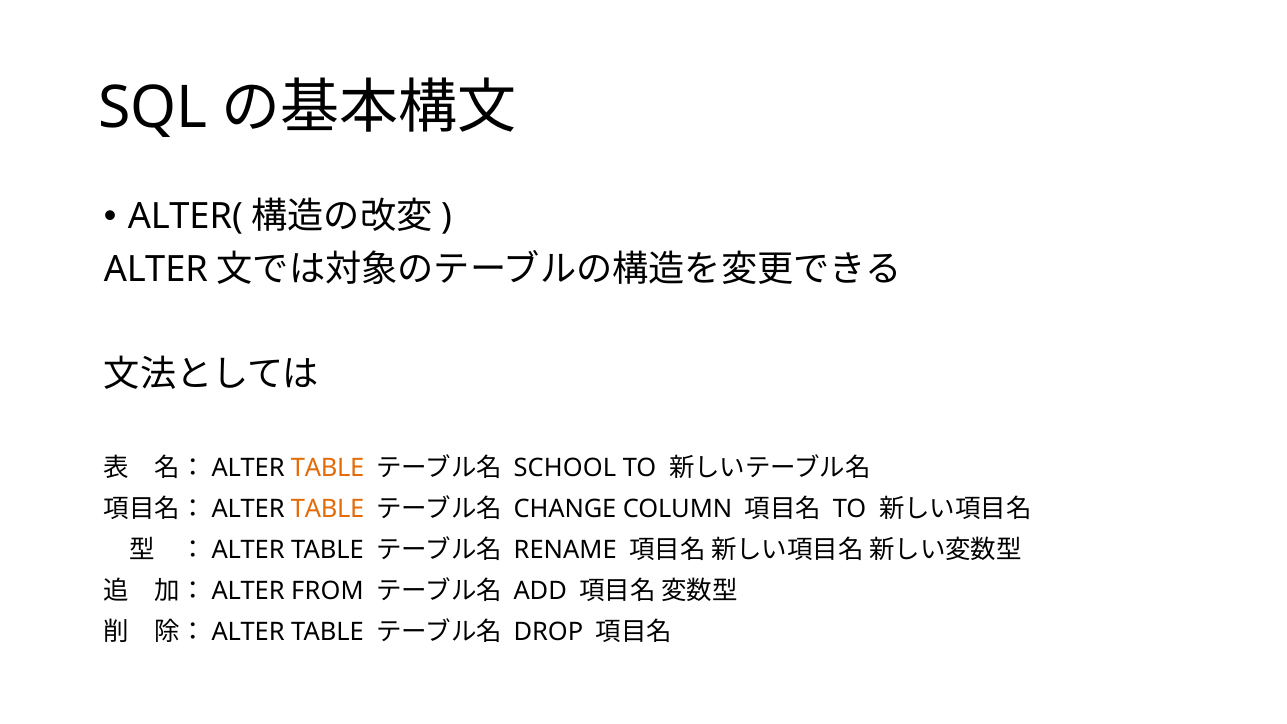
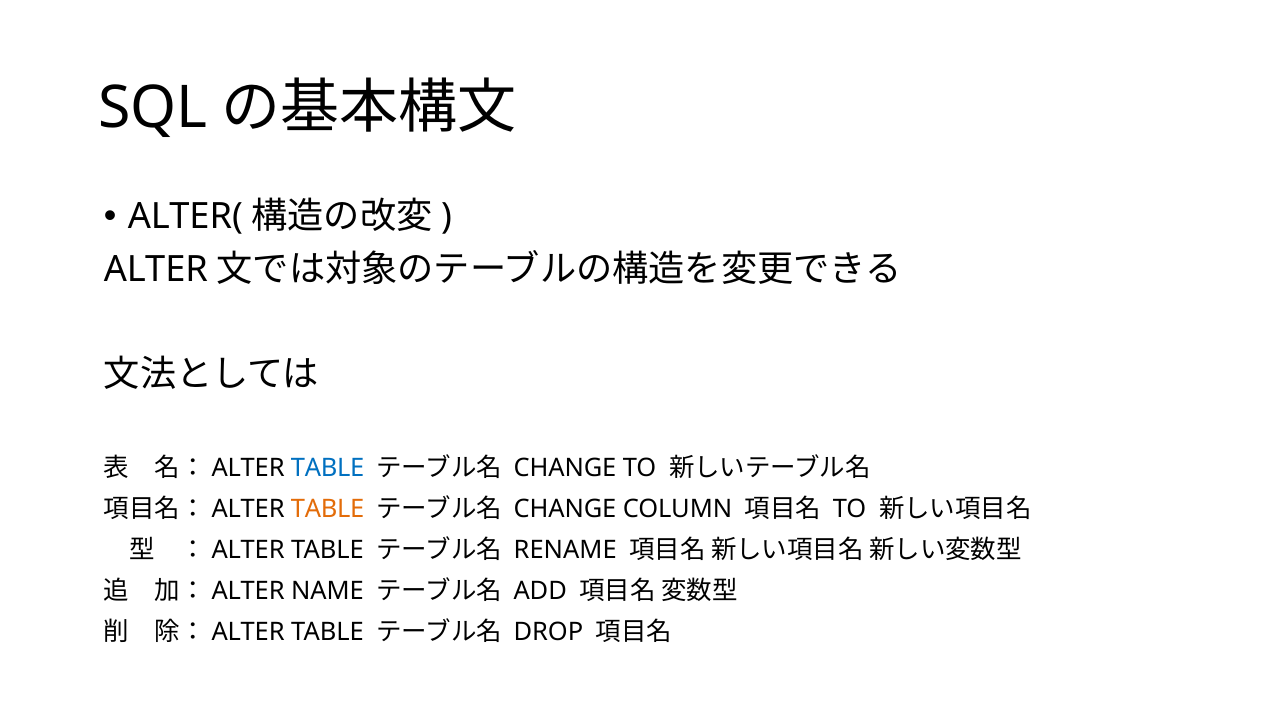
TABLE at (328, 468) colour: orange -> blue
SCHOOL at (565, 468): SCHOOL -> CHANGE
FROM: FROM -> NAME
